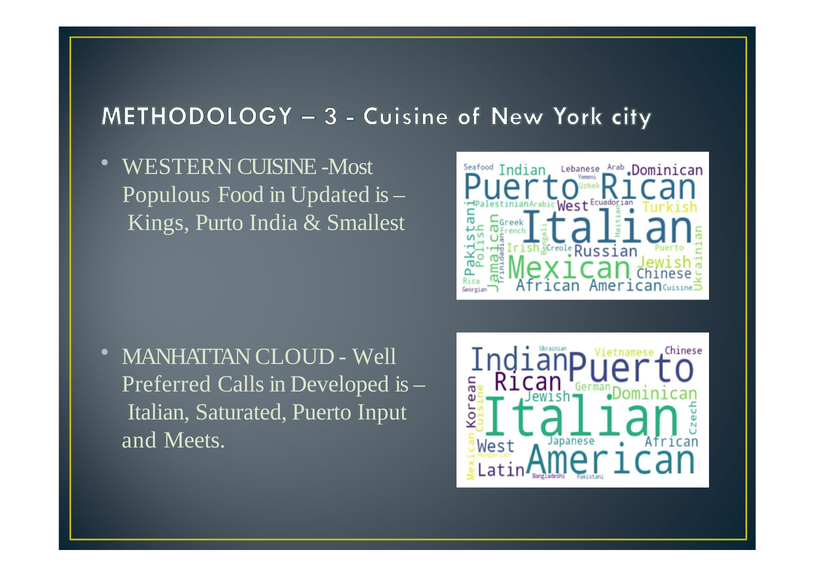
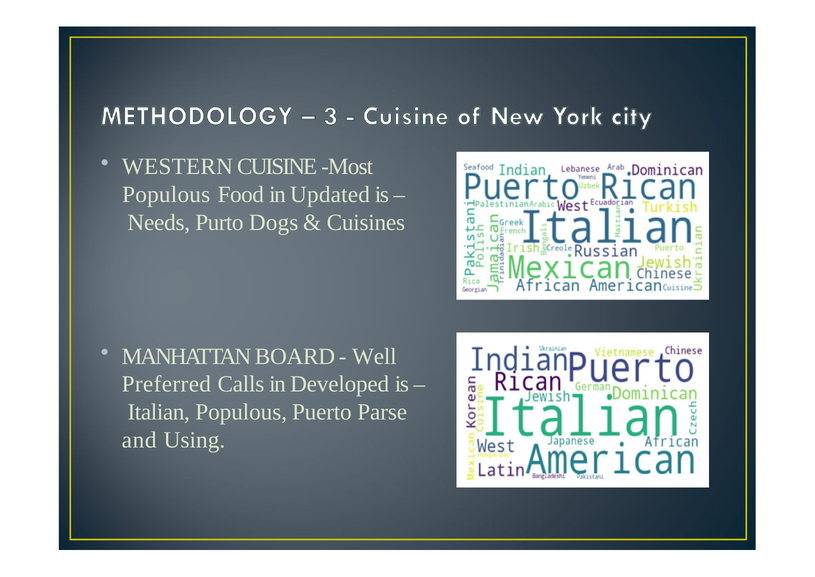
Kings: Kings -> Needs
India: India -> Dogs
Smallest: Smallest -> Cuisines
CLOUD: CLOUD -> BOARD
Italian Saturated: Saturated -> Populous
Input: Input -> Parse
Meets: Meets -> Using
